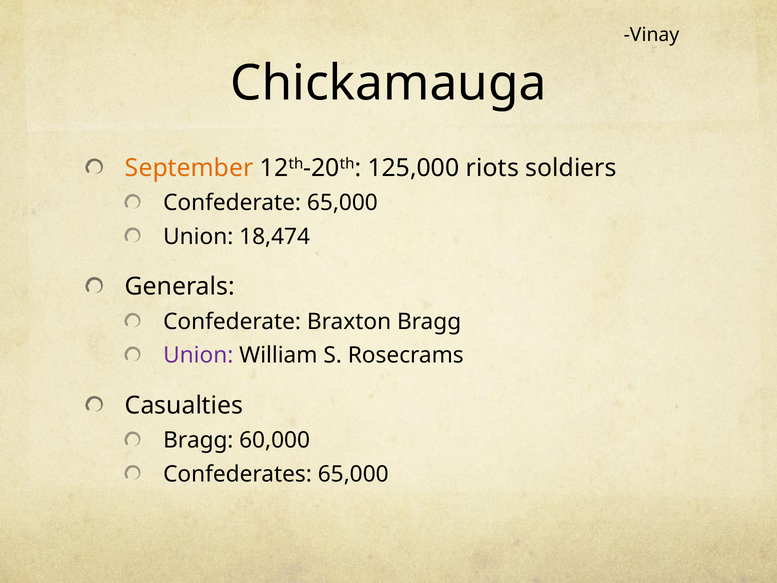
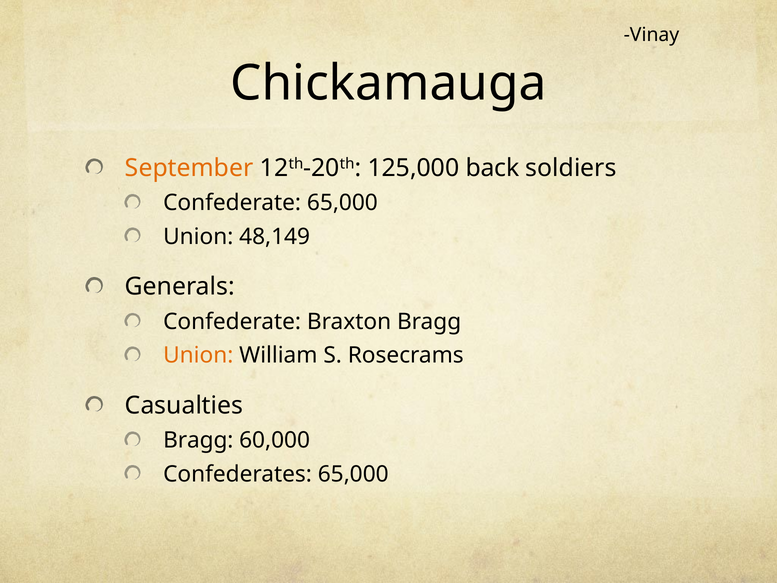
riots: riots -> back
18,474: 18,474 -> 48,149
Union at (198, 355) colour: purple -> orange
